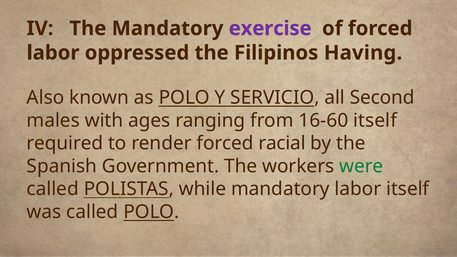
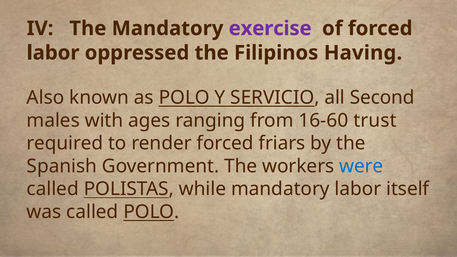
16-60 itself: itself -> trust
racial: racial -> friars
were colour: green -> blue
